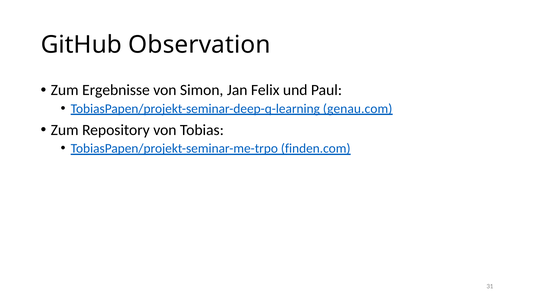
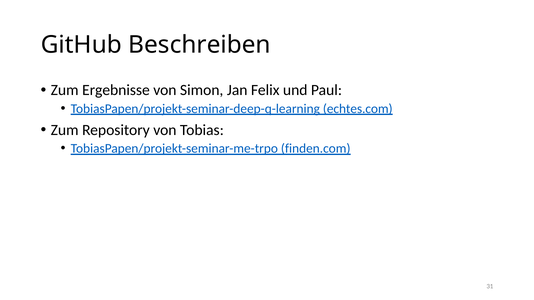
Observation: Observation -> Beschreiben
genau.com: genau.com -> echtes.com
